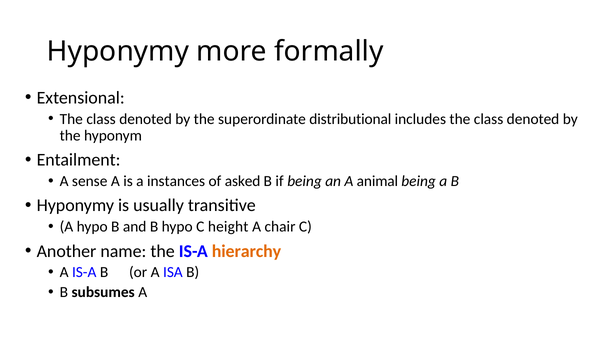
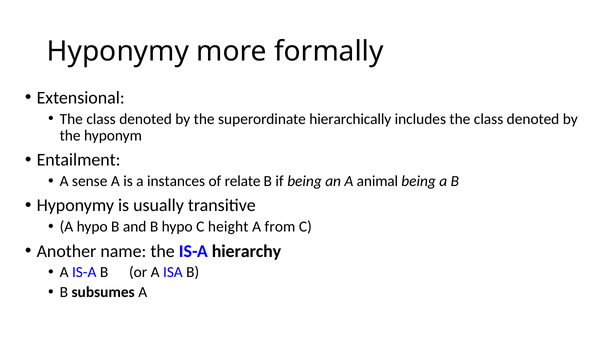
distributional: distributional -> hierarchically
asked: asked -> relate
chair: chair -> from
hierarchy colour: orange -> black
